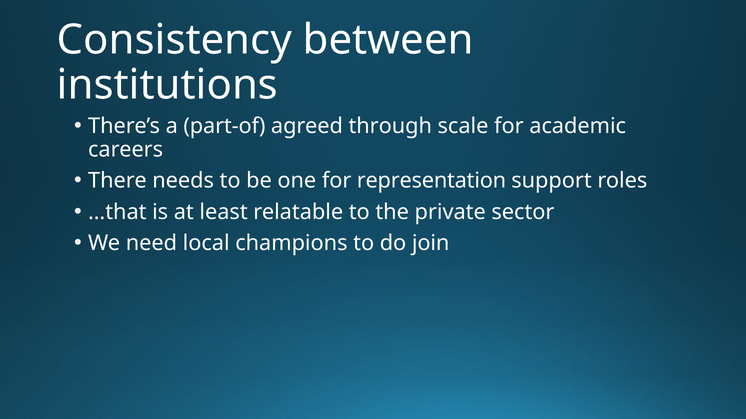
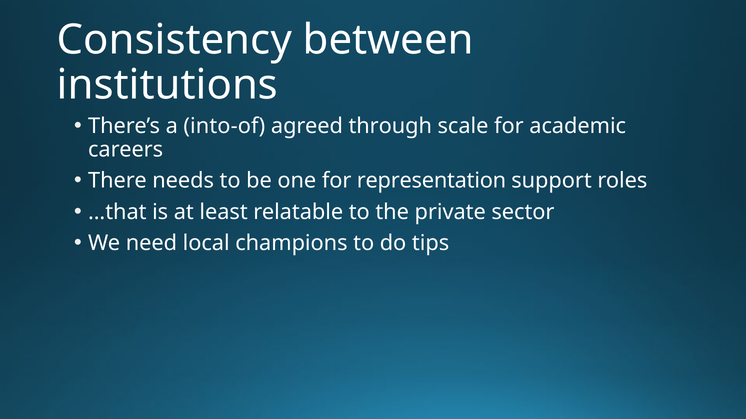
part-of: part-of -> into-of
join: join -> tips
